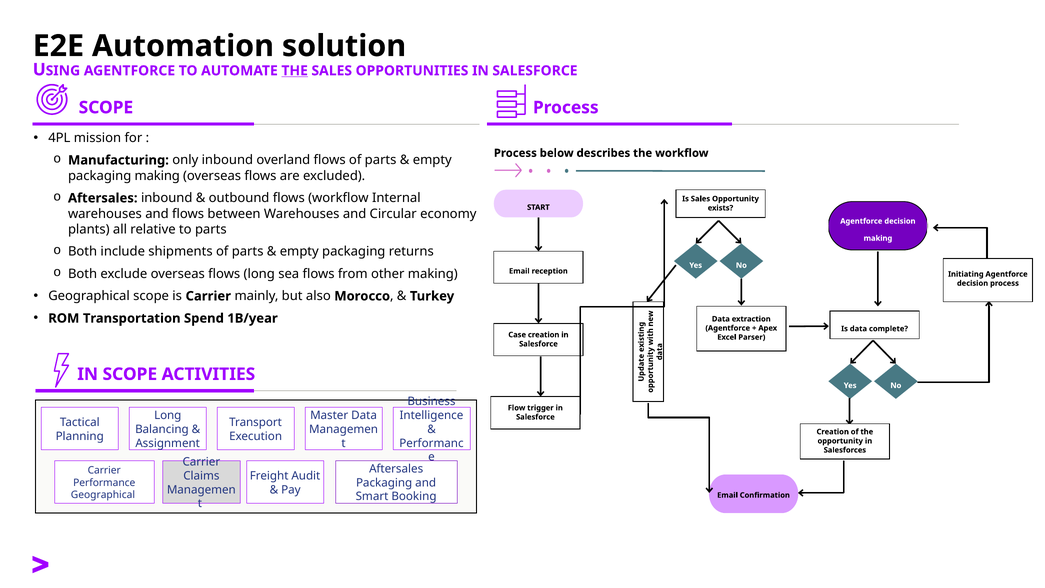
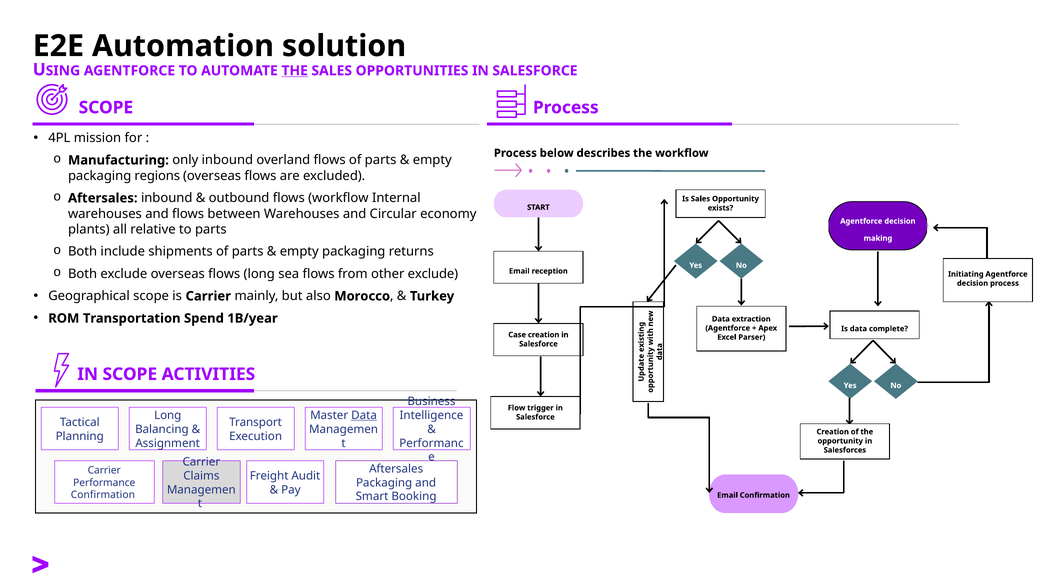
packaging making: making -> regions
other making: making -> exclude
Data at (364, 415) underline: none -> present
Geographical at (103, 495): Geographical -> Confirmation
